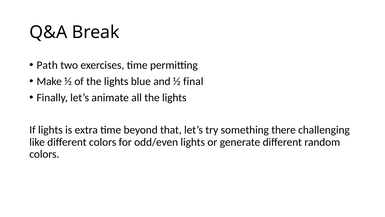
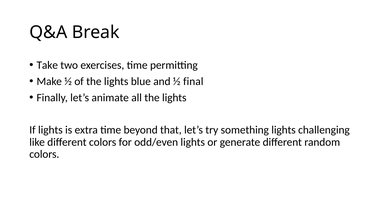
Path: Path -> Take
something there: there -> lights
